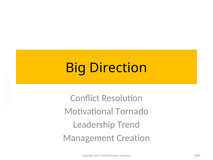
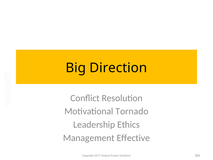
Trend: Trend -> Ethics
Creation: Creation -> Effective
